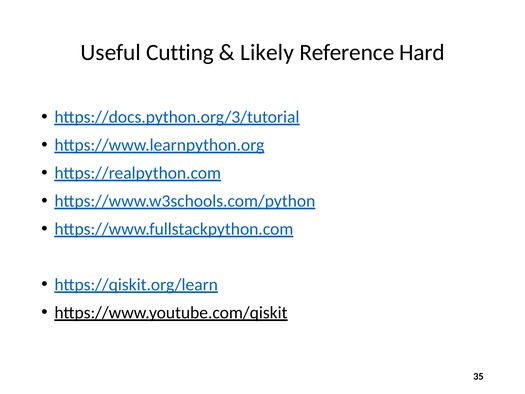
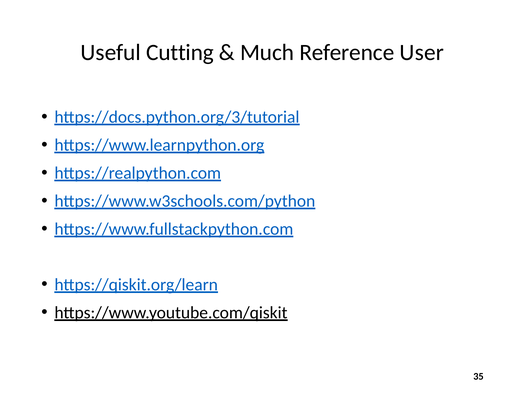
Likely: Likely -> Much
Hard: Hard -> User
